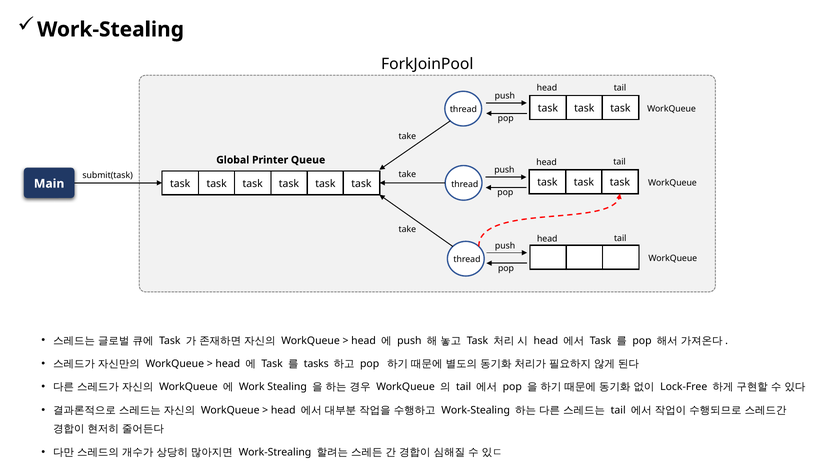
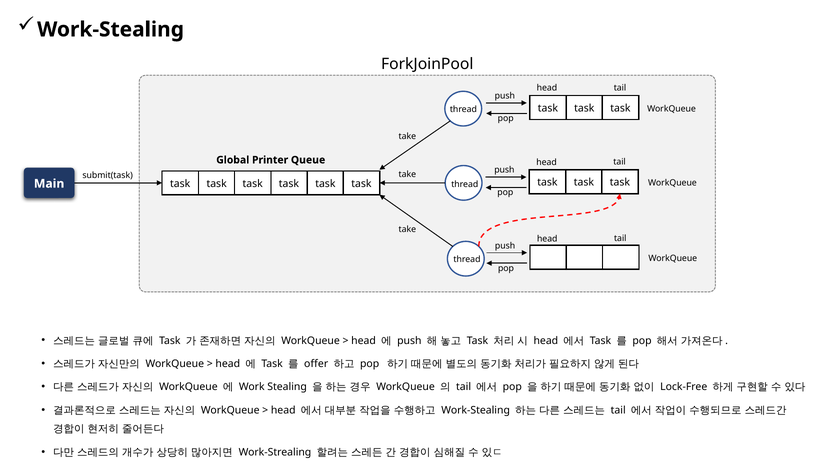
tasks: tasks -> offer
